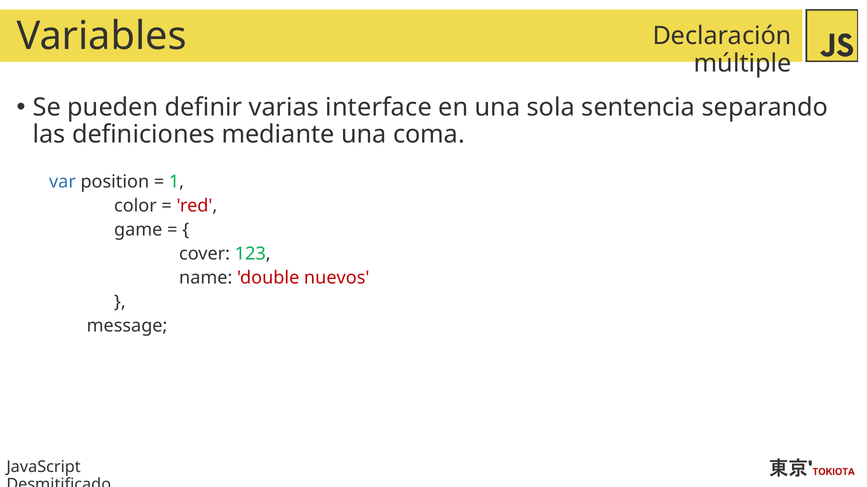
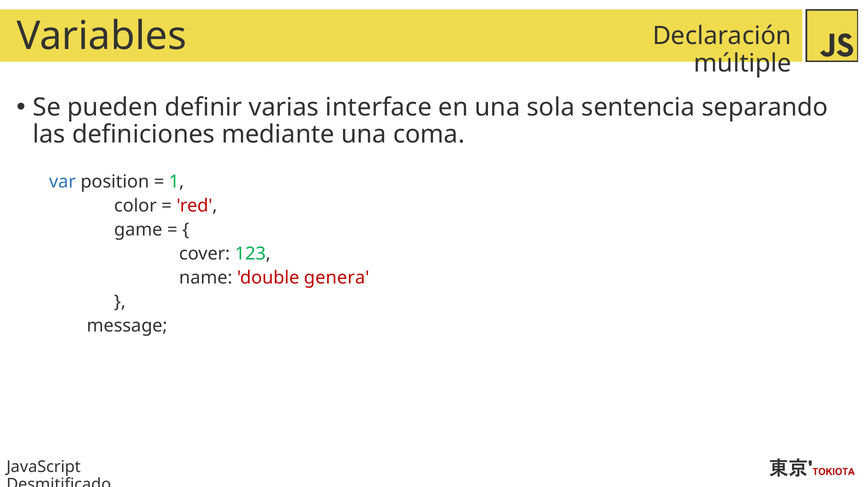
nuevos: nuevos -> genera
